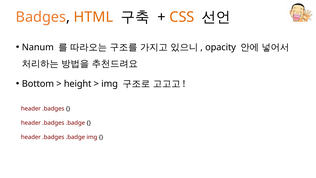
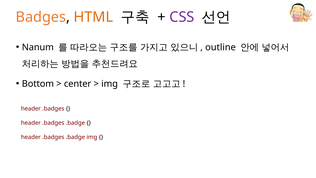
CSS colour: orange -> purple
opacity: opacity -> outline
height: height -> center
